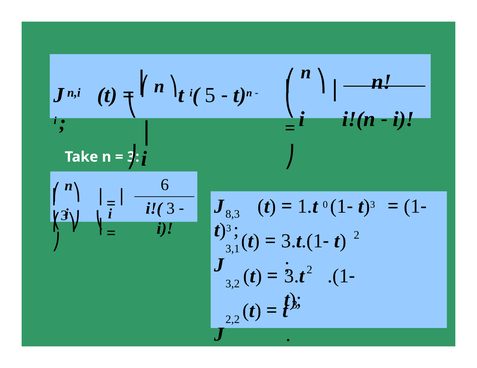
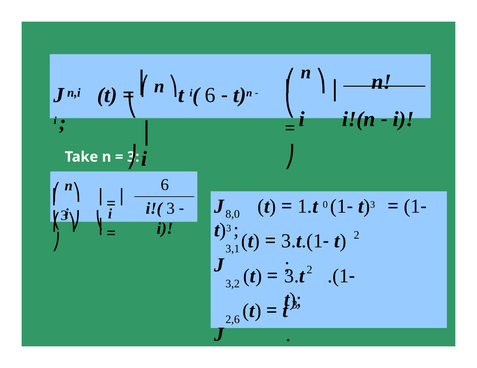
5 at (210, 95): 5 -> 6
8,3: 8,3 -> 8,0
2,2: 2,2 -> 2,6
